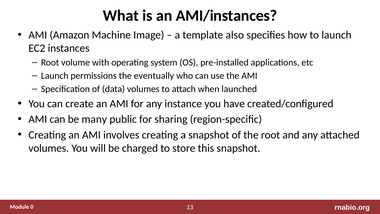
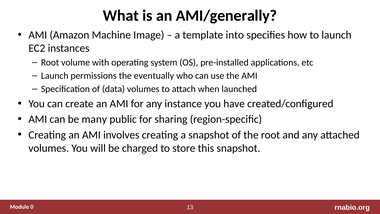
AMI/instances: AMI/instances -> AMI/generally
also: also -> into
